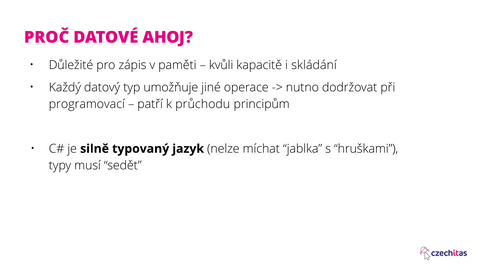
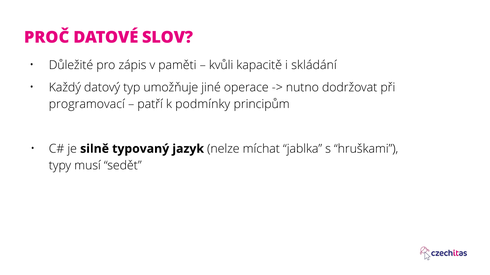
AHOJ: AHOJ -> SLOV
průchodu: průchodu -> podmínky
